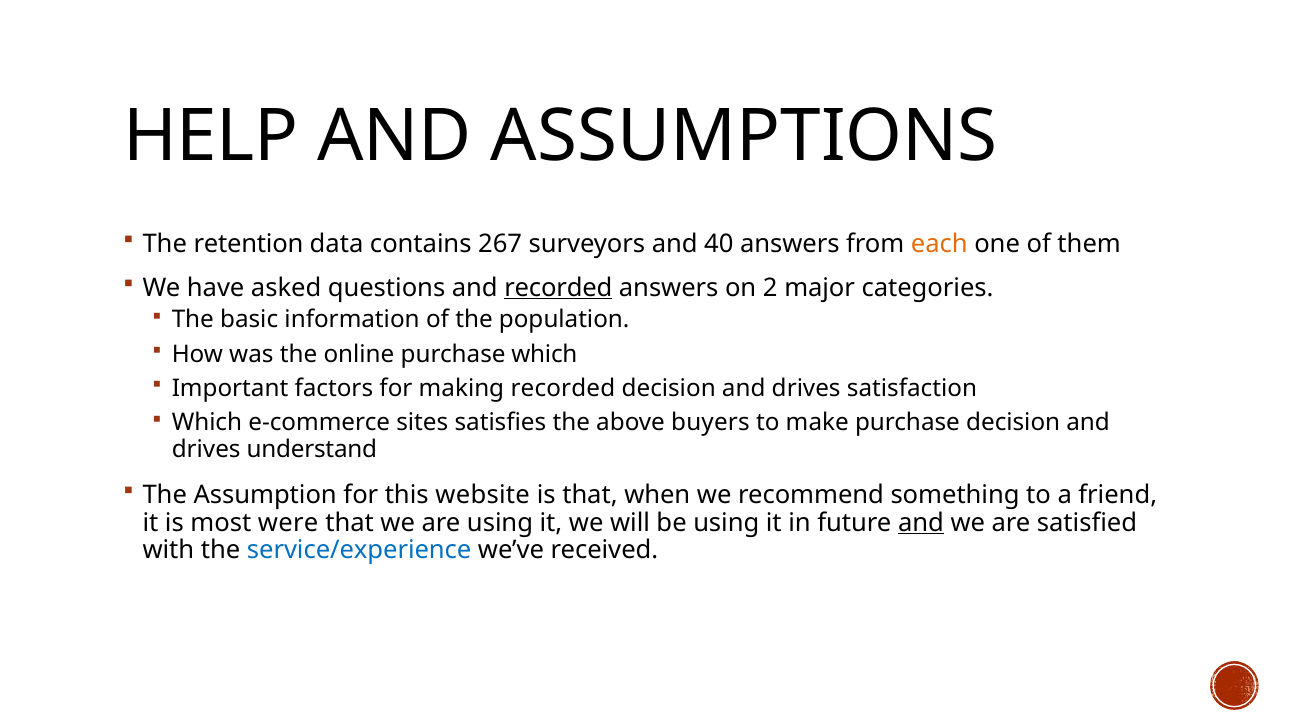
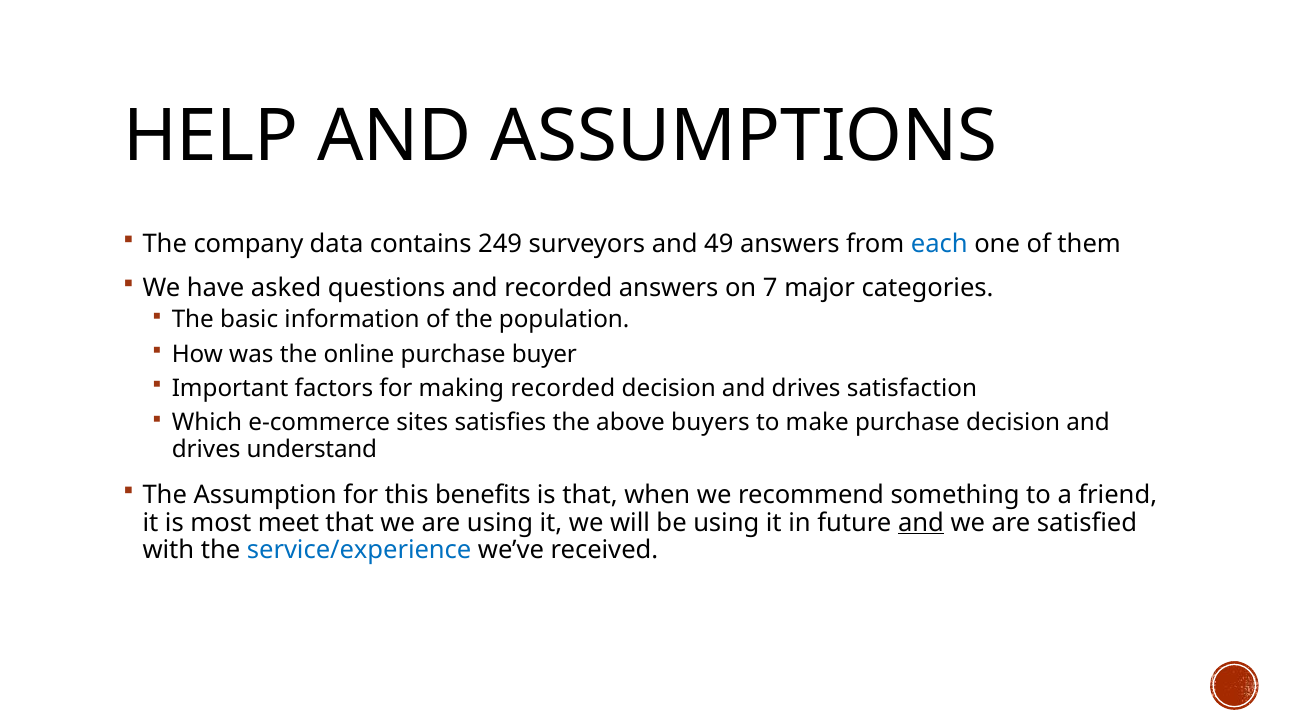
retention: retention -> company
267: 267 -> 249
40: 40 -> 49
each colour: orange -> blue
recorded at (558, 288) underline: present -> none
2: 2 -> 7
purchase which: which -> buyer
website: website -> benefits
were: were -> meet
